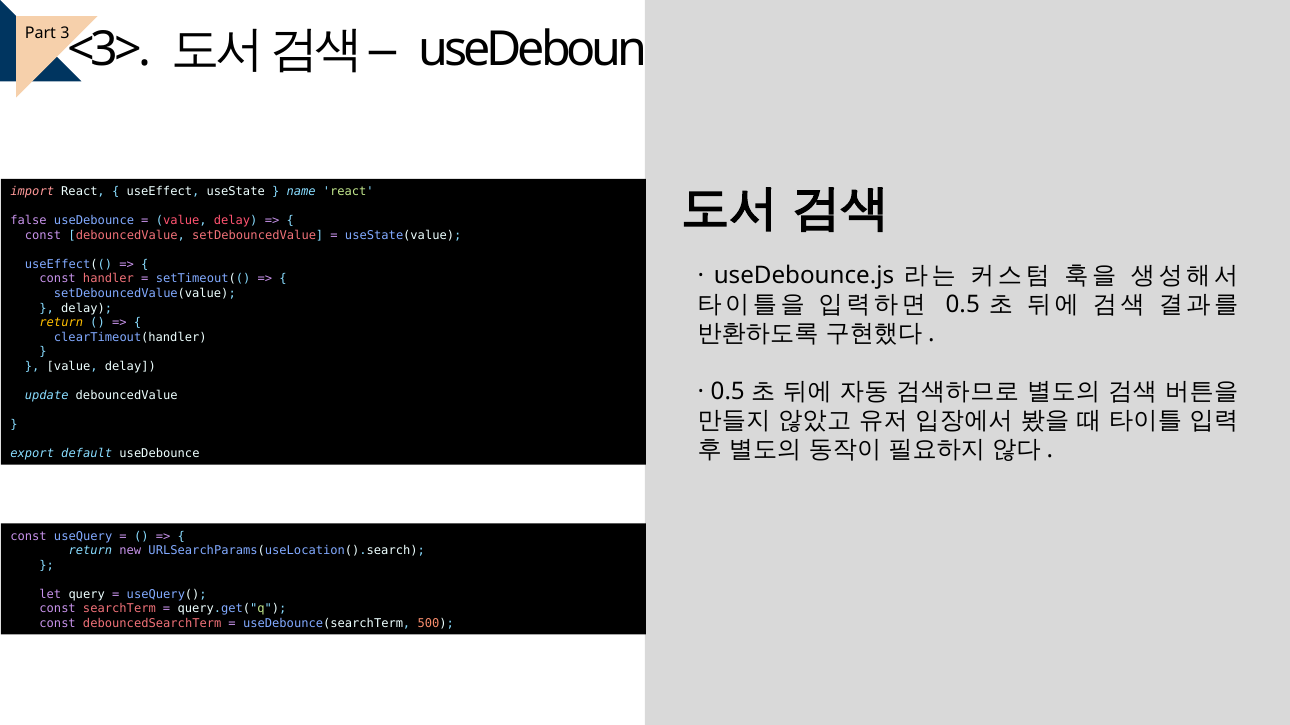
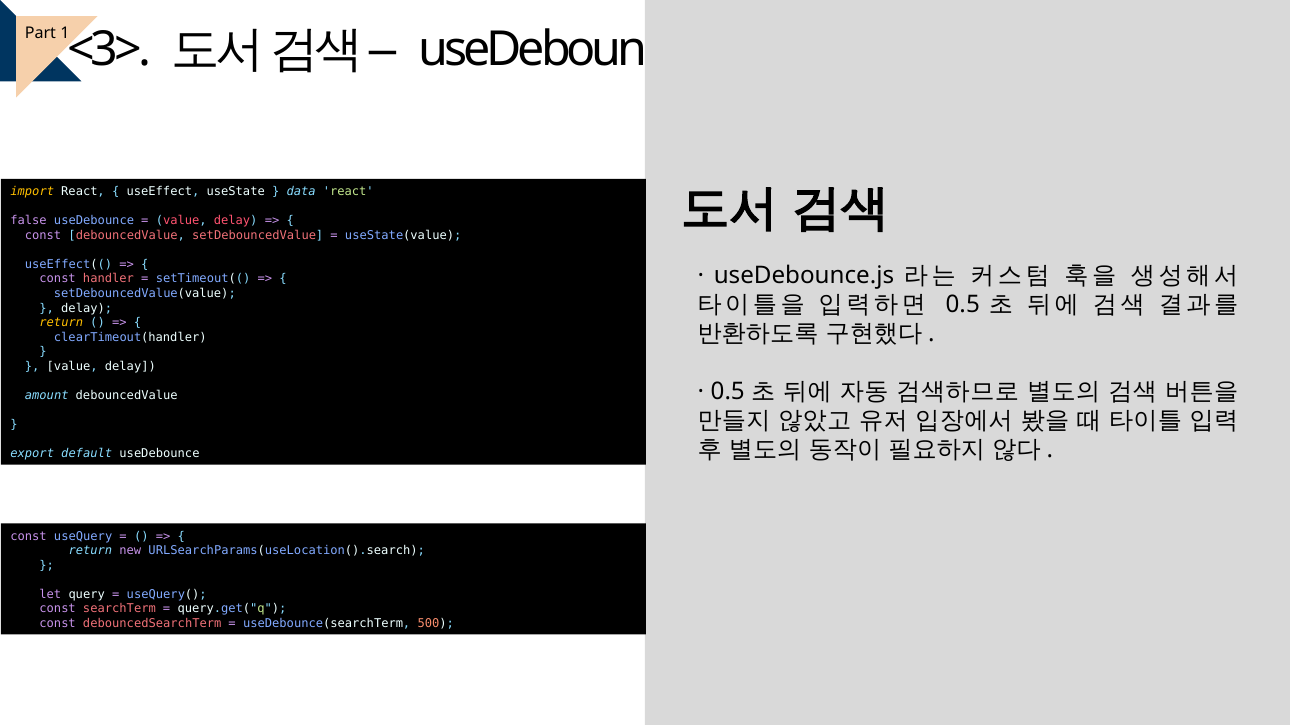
3: 3 -> 1
import colour: pink -> yellow
name: name -> data
update: update -> amount
